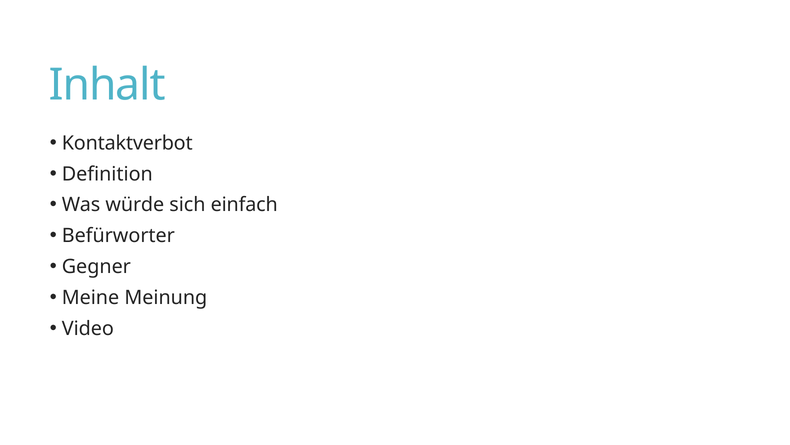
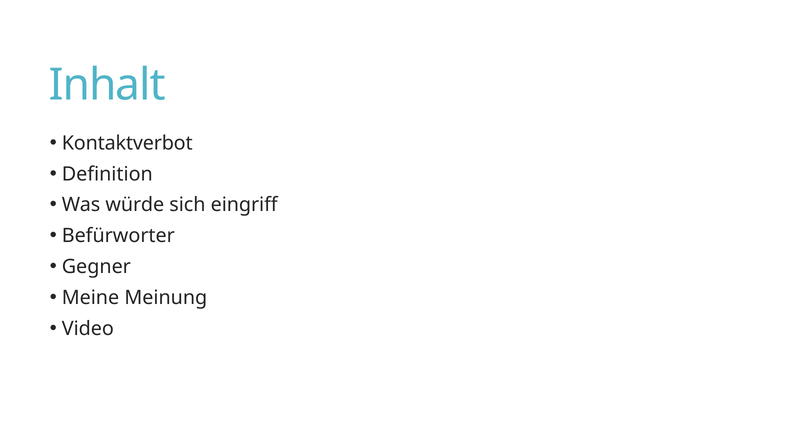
einfach: einfach -> eingriff
